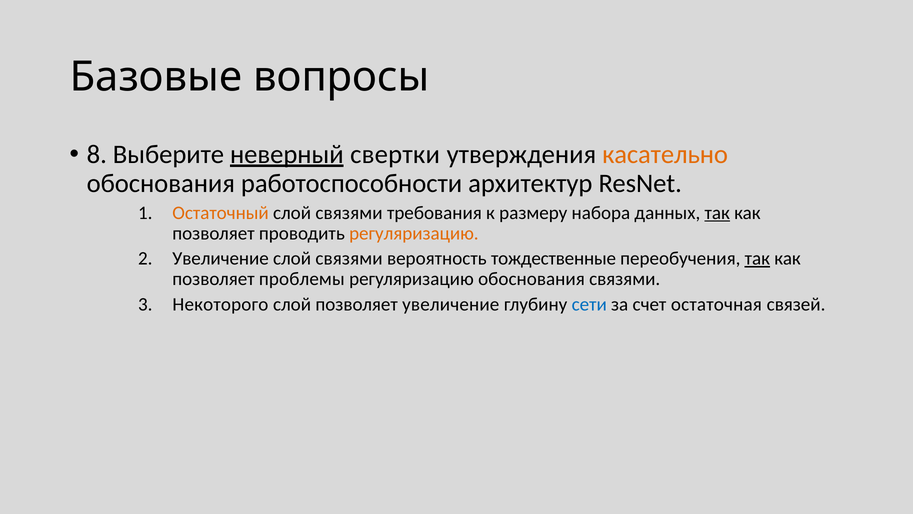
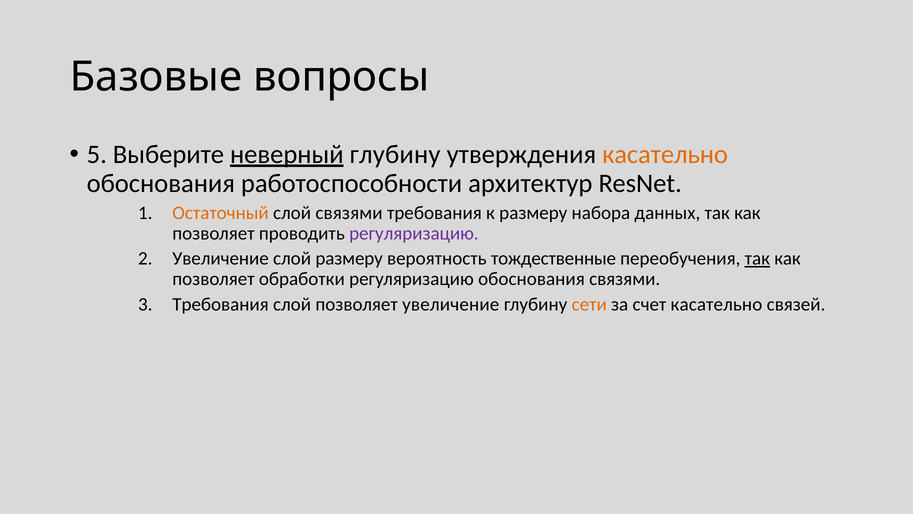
8: 8 -> 5
неверный свертки: свертки -> глубину
так at (717, 213) underline: present -> none
регуляризацию at (414, 233) colour: orange -> purple
связями at (349, 258): связями -> размеру
проблемы: проблемы -> обработки
Некоторого at (220, 304): Некоторого -> Требования
сети colour: blue -> orange
счет остаточная: остаточная -> касательно
